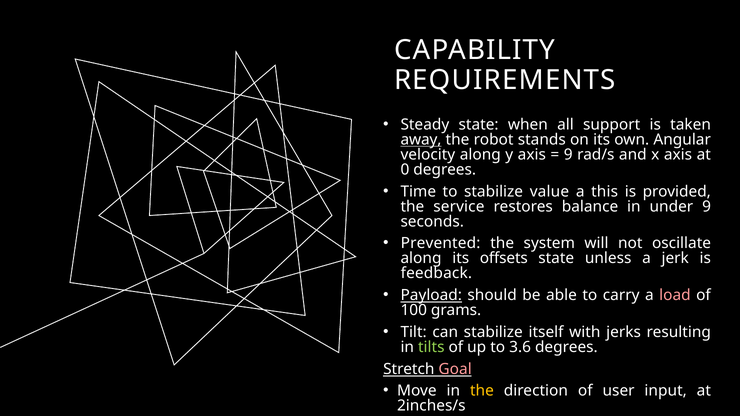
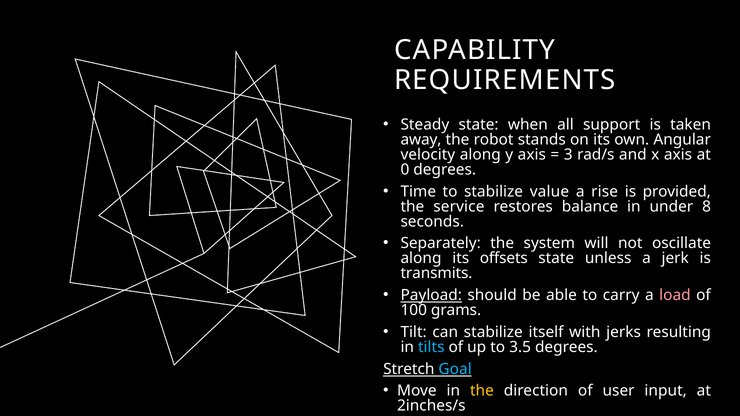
away underline: present -> none
9 at (568, 155): 9 -> 3
this: this -> rise
under 9: 9 -> 8
Prevented: Prevented -> Separately
feedback: feedback -> transmits
tilts colour: light green -> light blue
3.6: 3.6 -> 3.5
Goal colour: pink -> light blue
